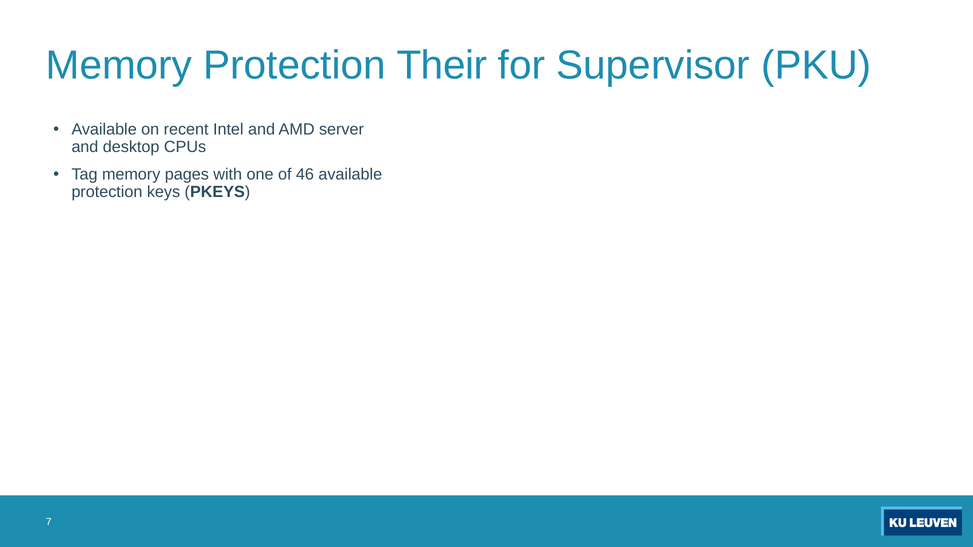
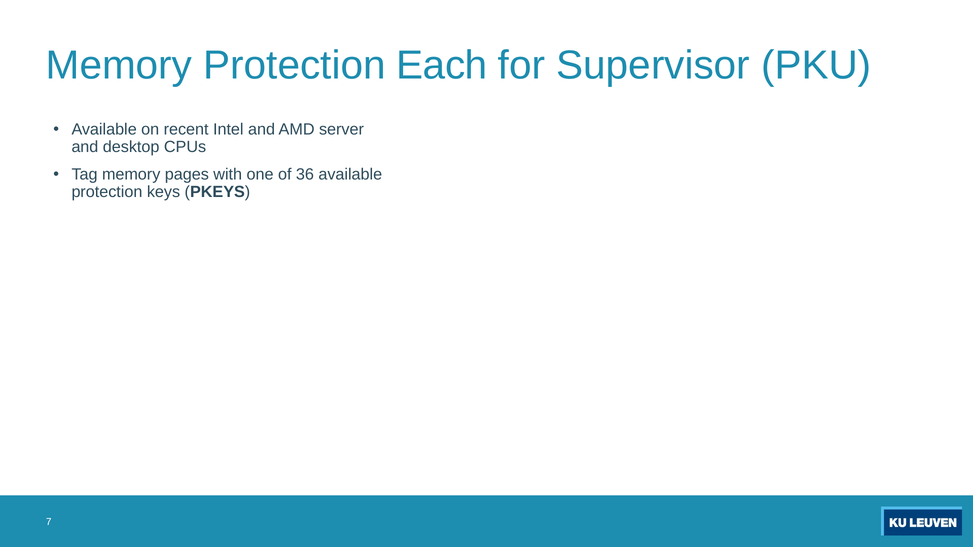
Their: Their -> Each
46: 46 -> 36
